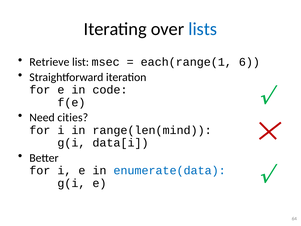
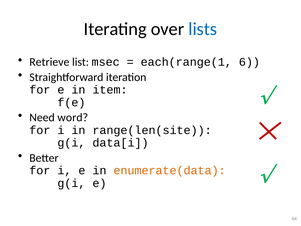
code: code -> item
cities: cities -> word
range(len(mind: range(len(mind -> range(len(site
enumerate(data colour: blue -> orange
